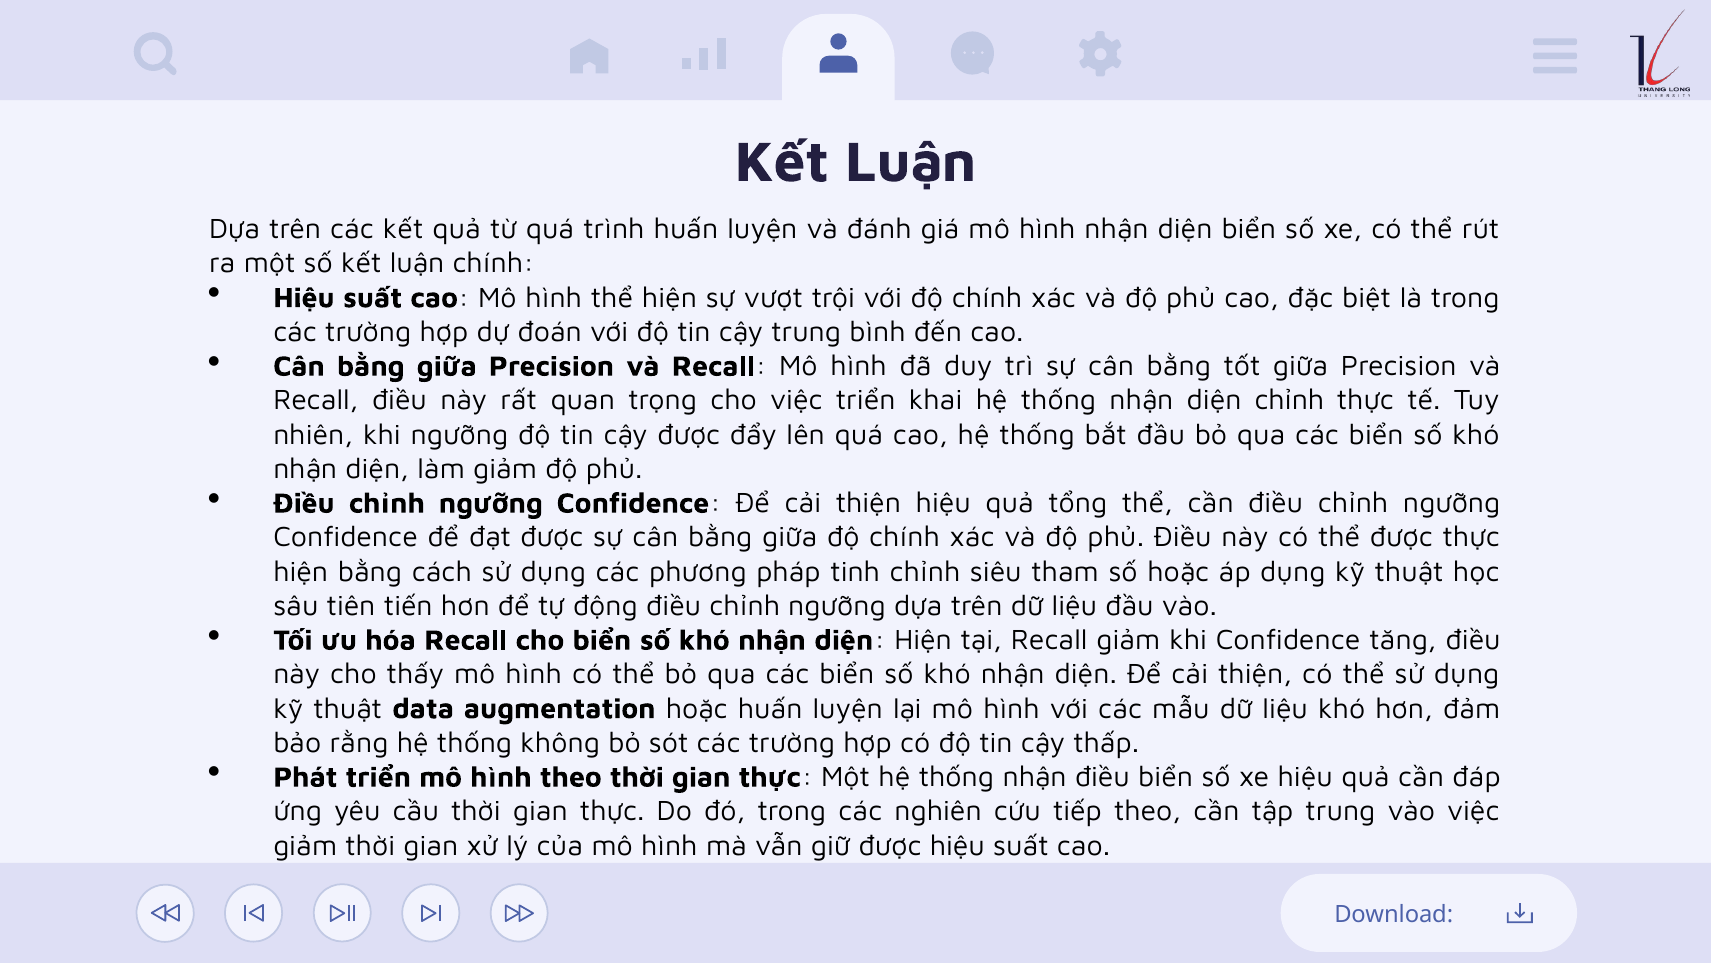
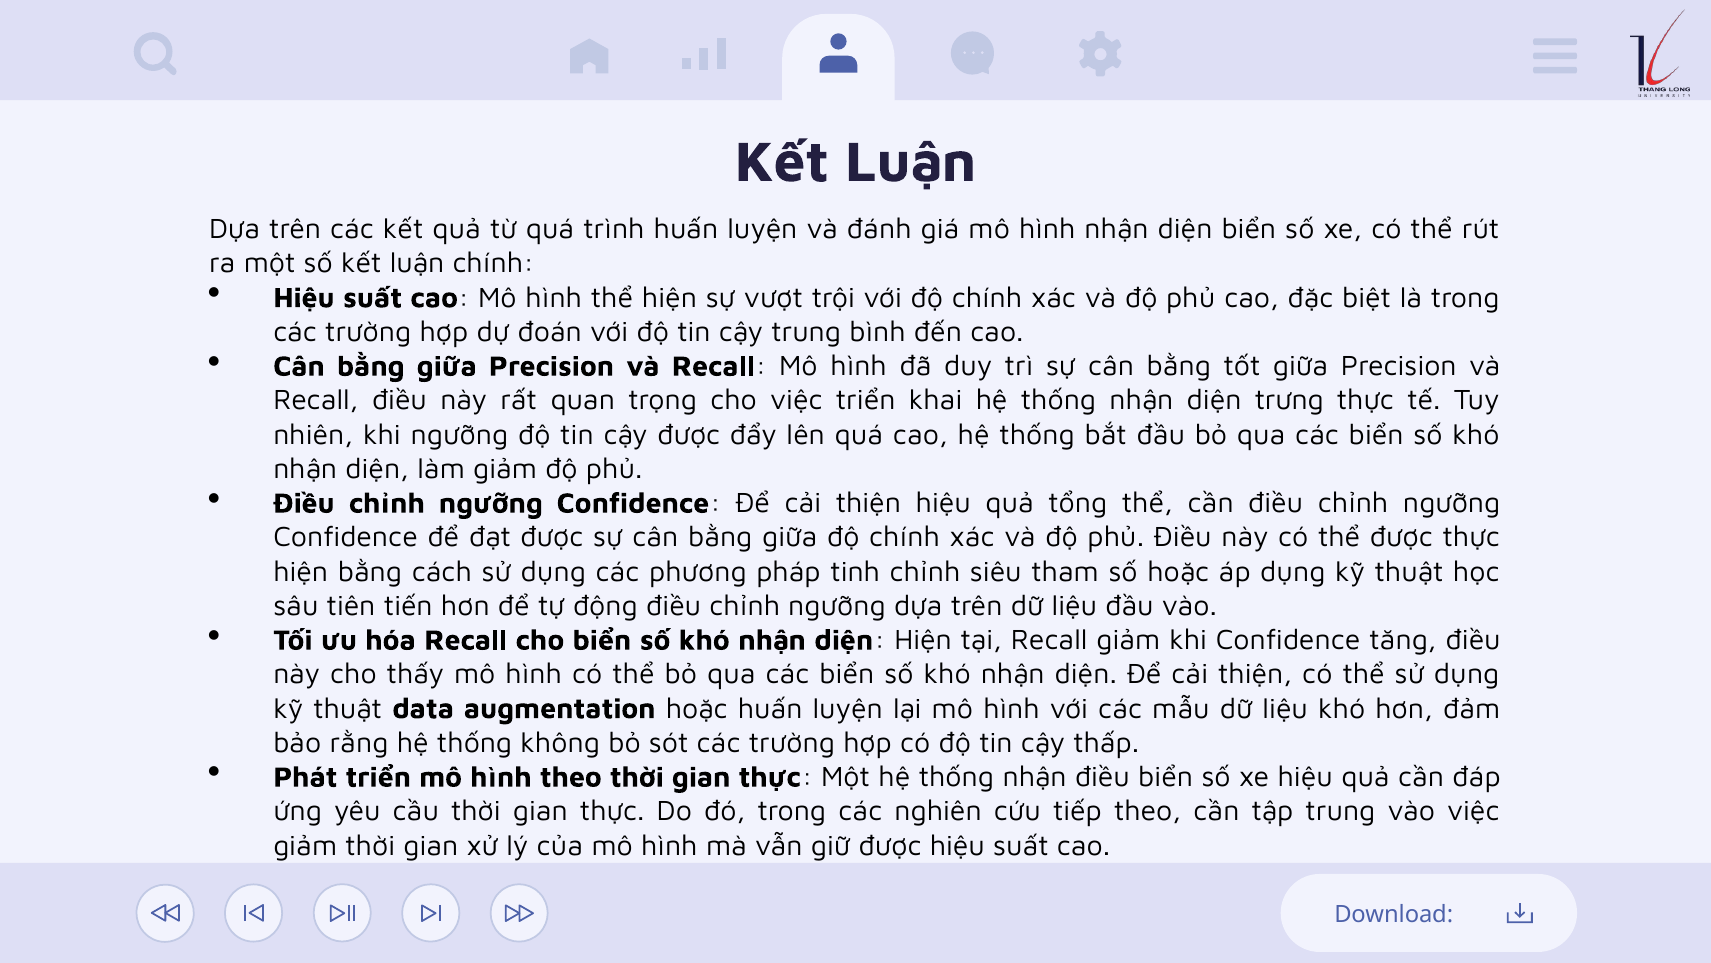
diện chỉnh: chỉnh -> trưng
